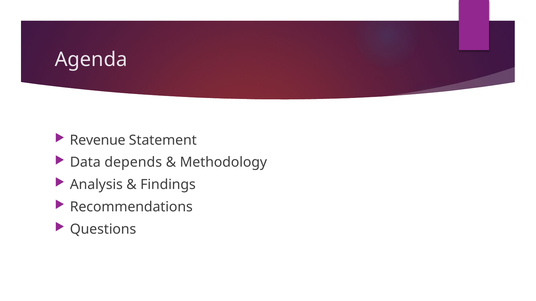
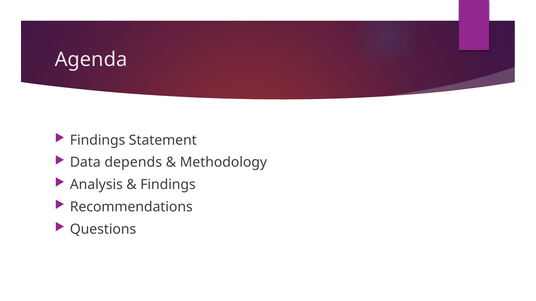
Revenue at (98, 140): Revenue -> Findings
